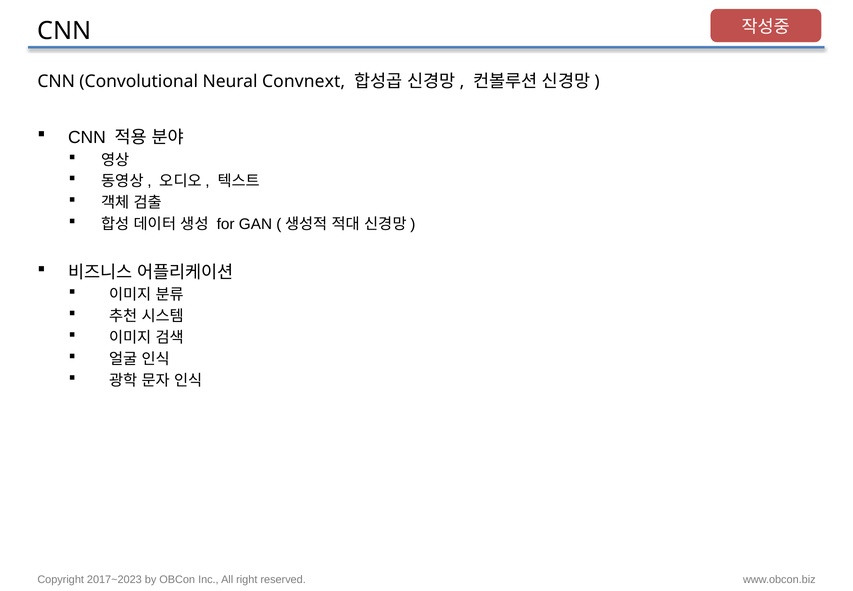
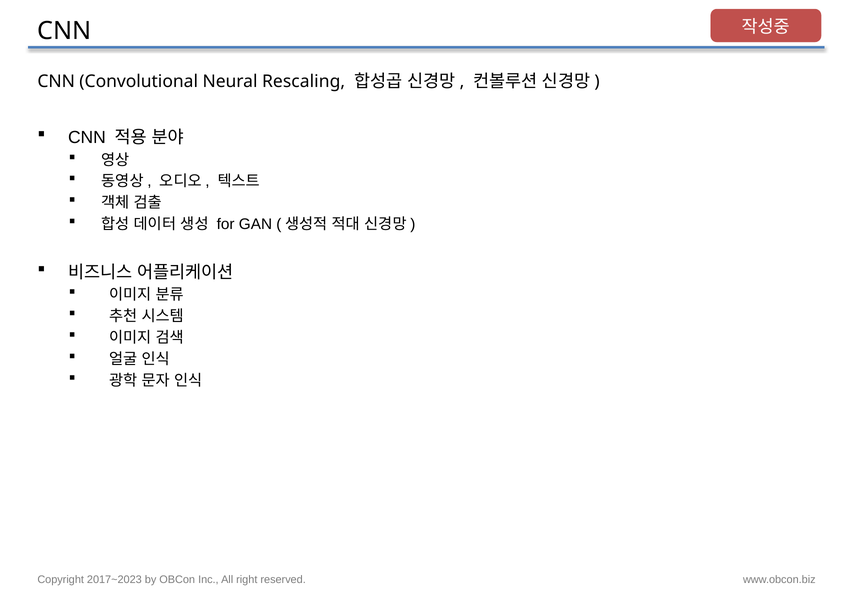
Convnext: Convnext -> Rescaling
